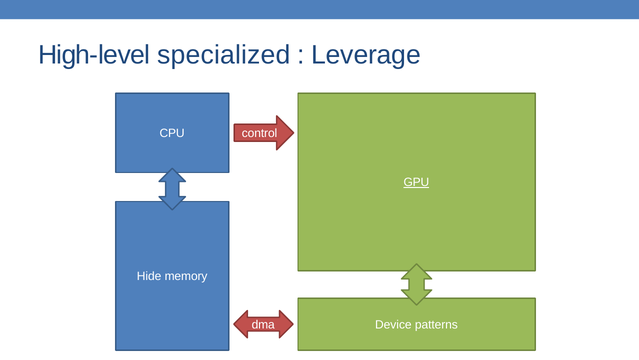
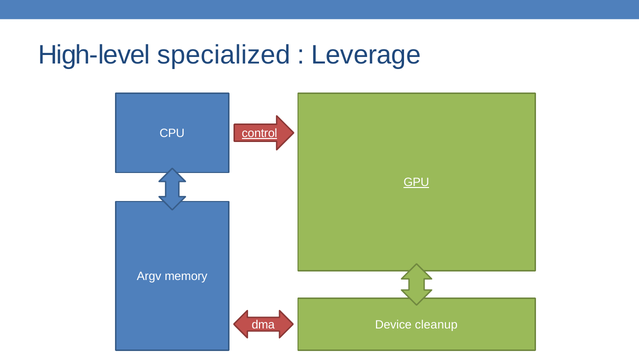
control underline: none -> present
Hide: Hide -> Argv
patterns: patterns -> cleanup
